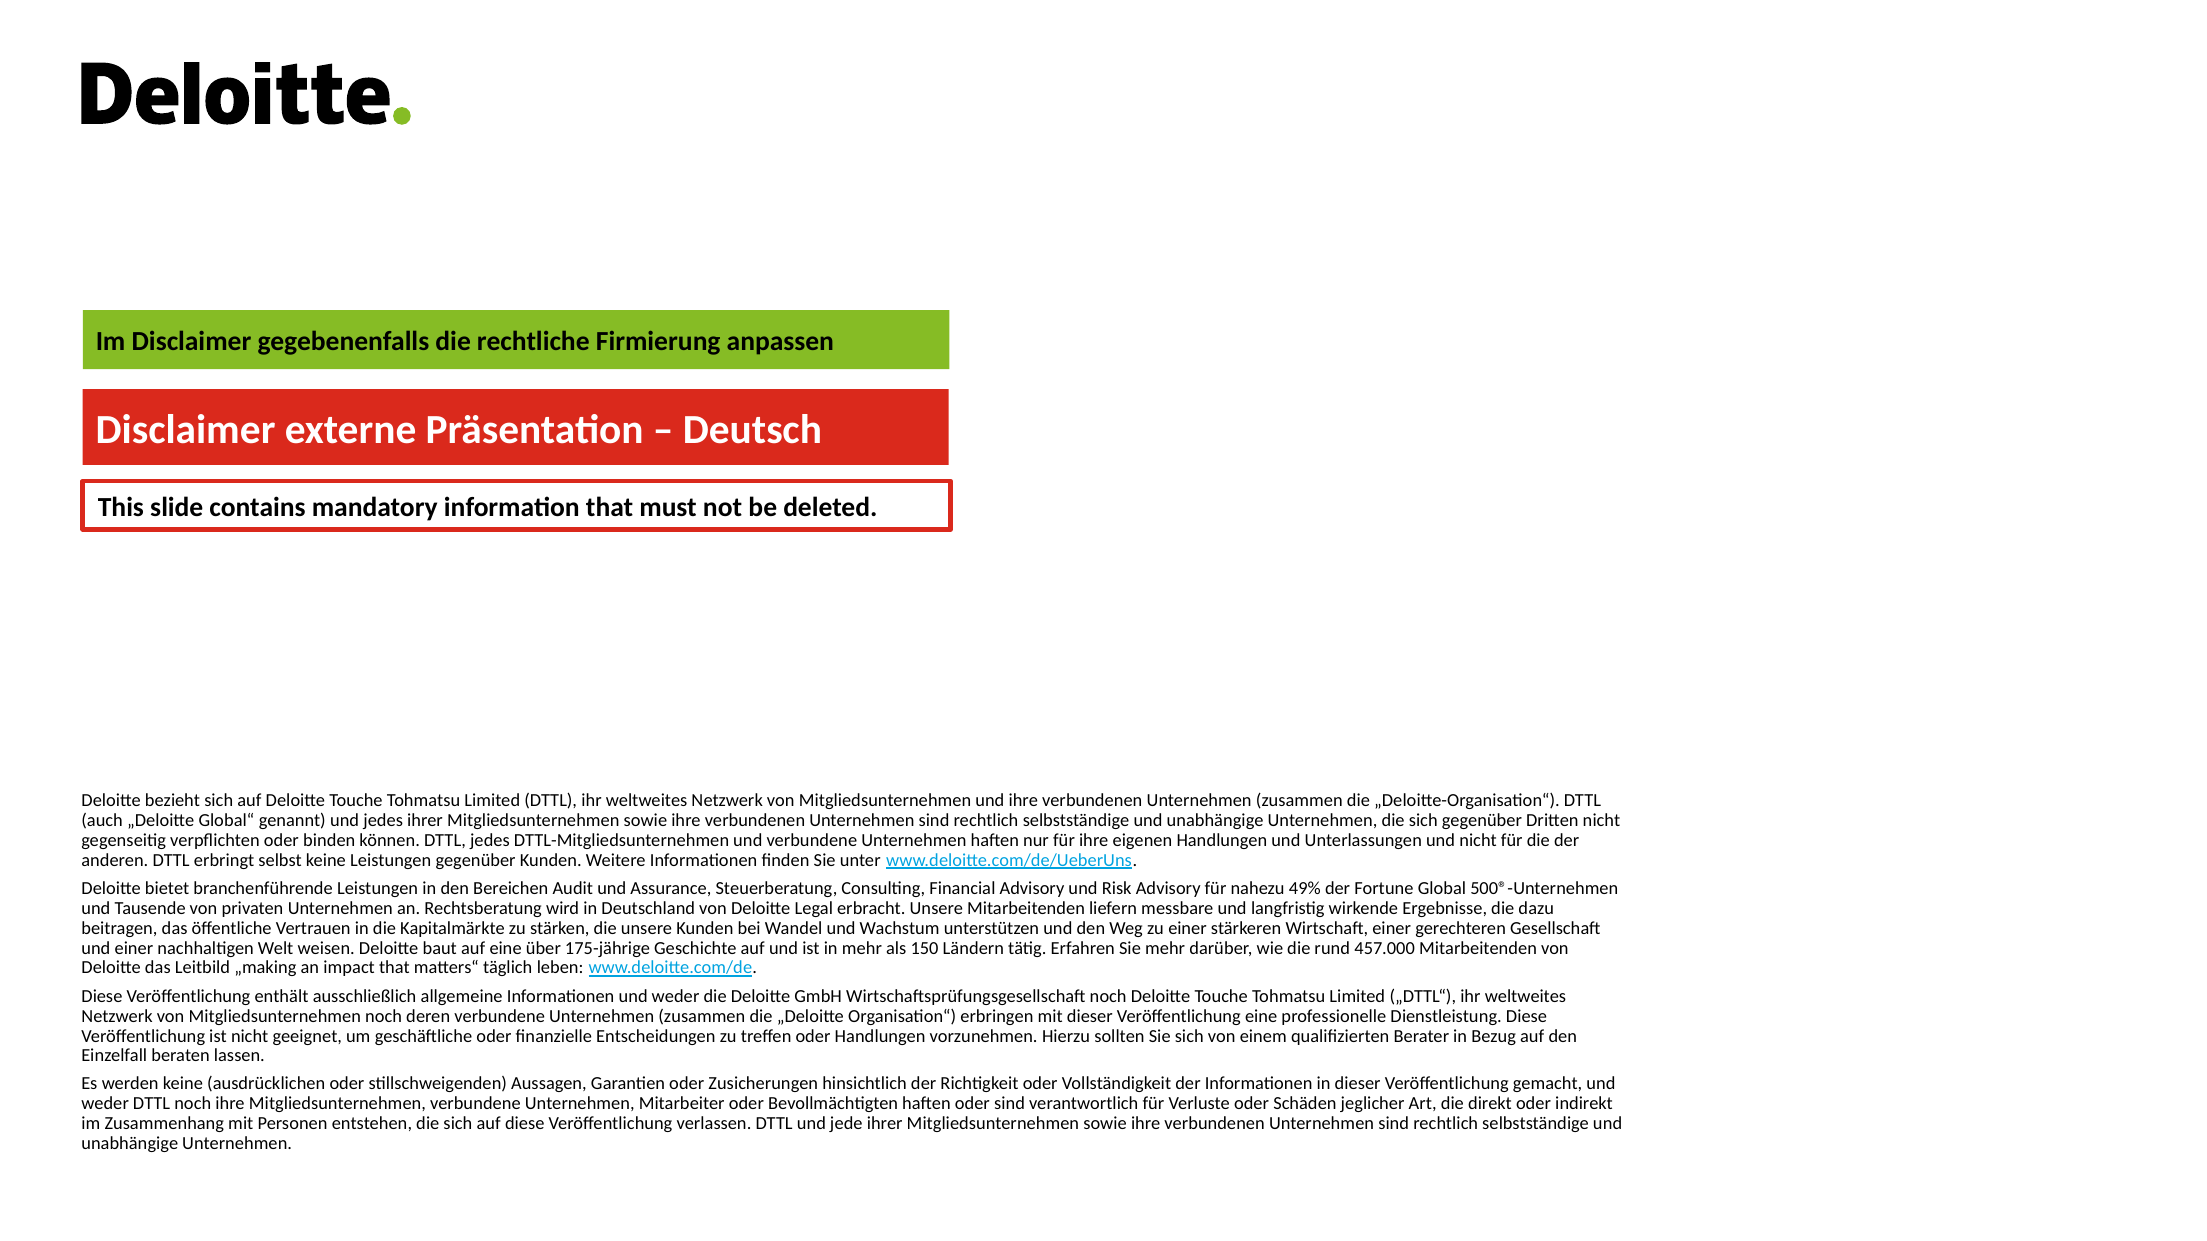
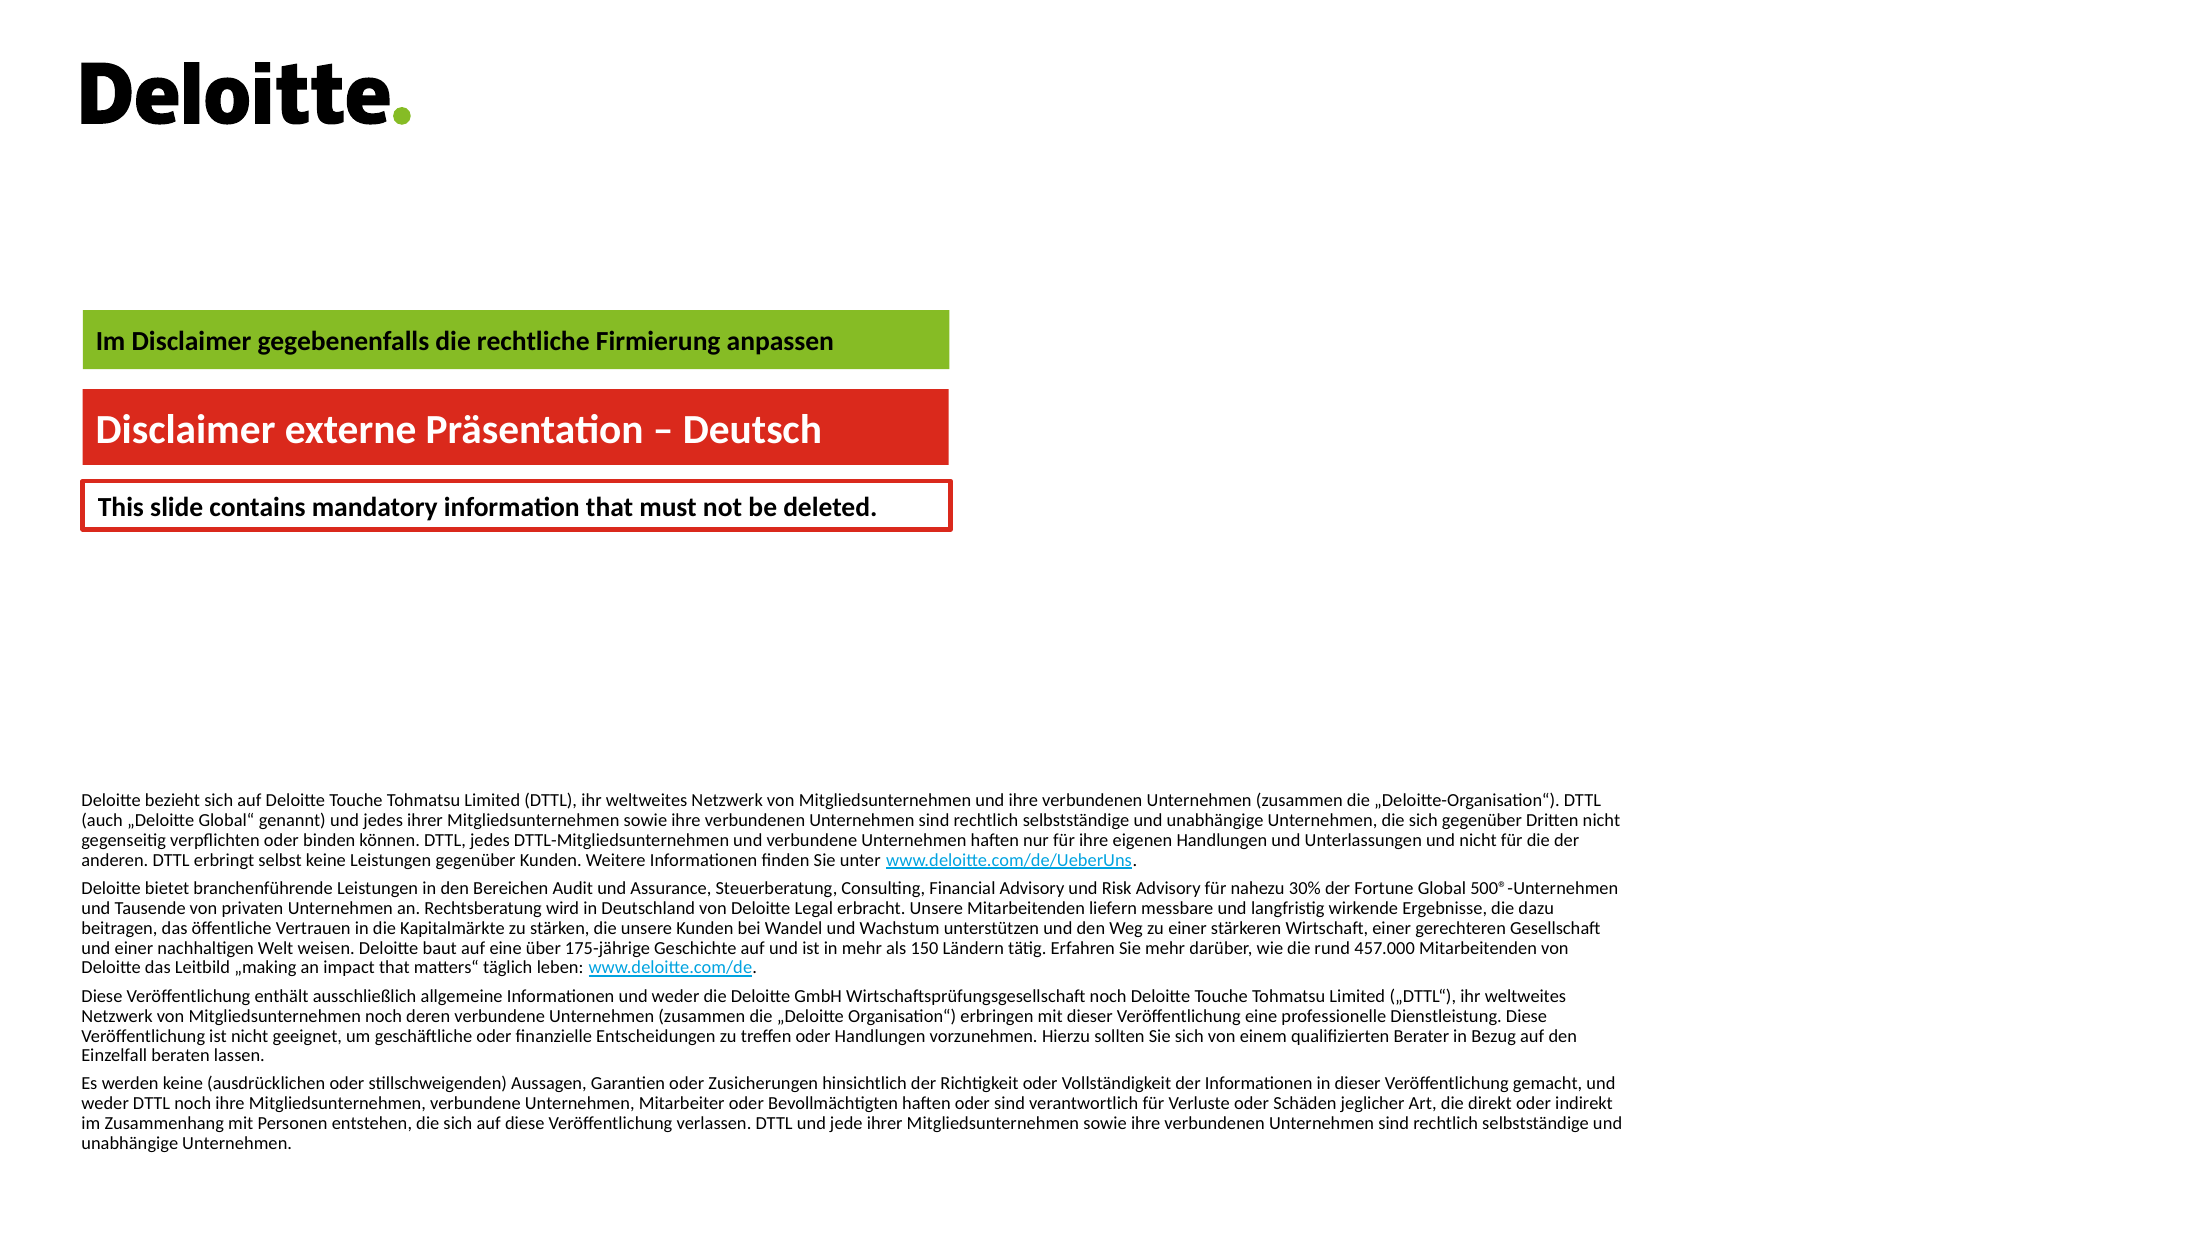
49%: 49% -> 30%
